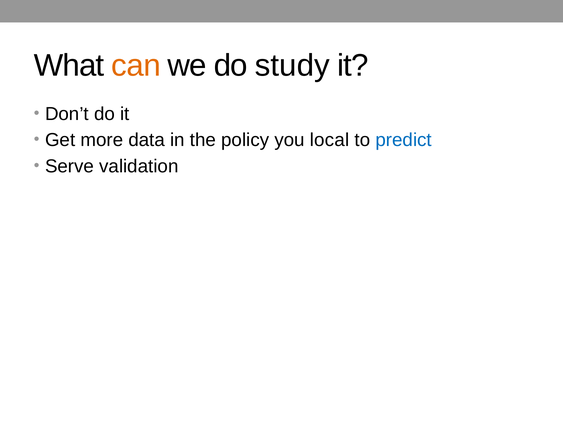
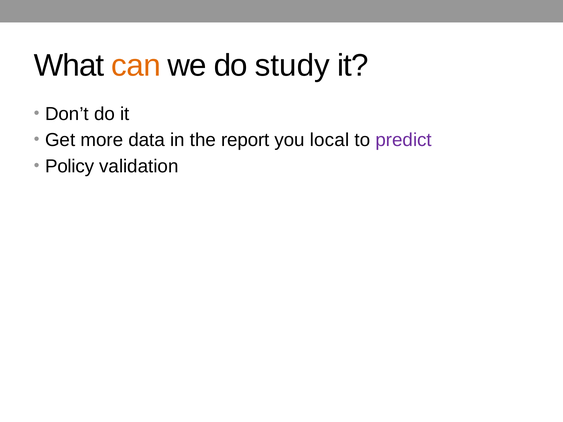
policy: policy -> report
predict colour: blue -> purple
Serve: Serve -> Policy
